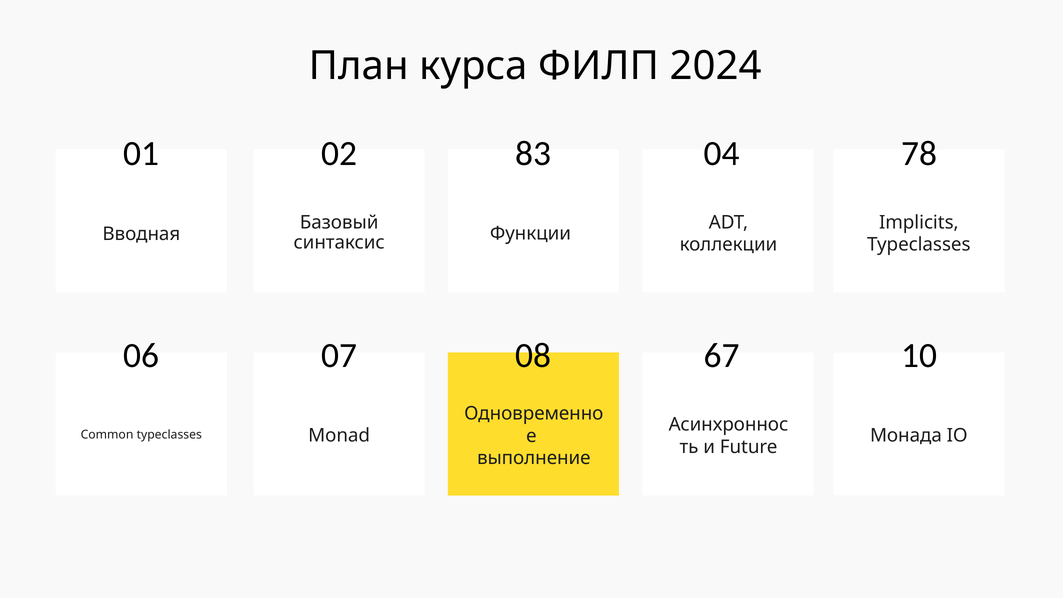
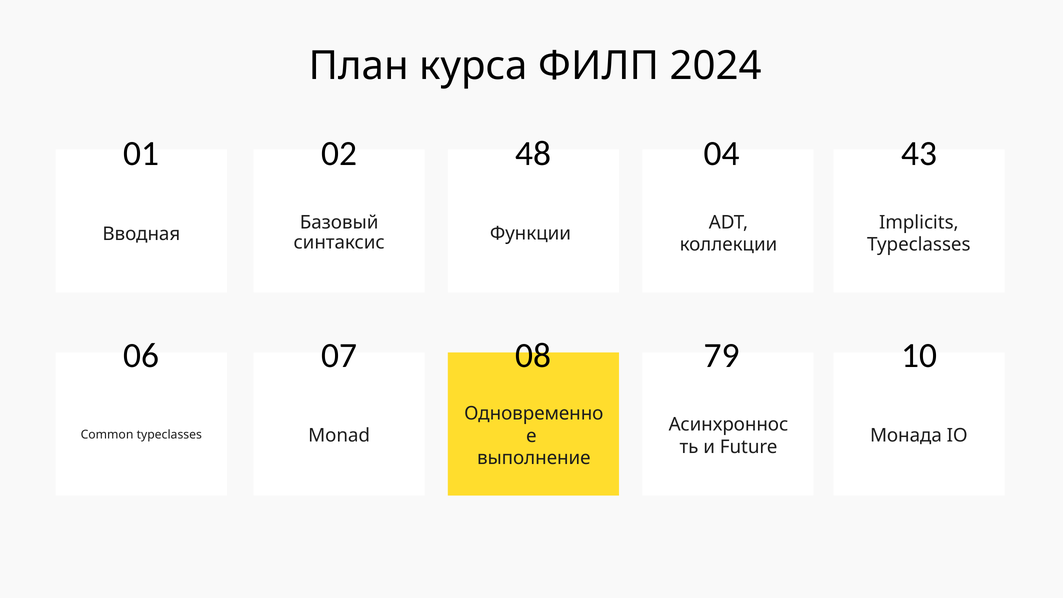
83: 83 -> 48
78: 78 -> 43
67: 67 -> 79
